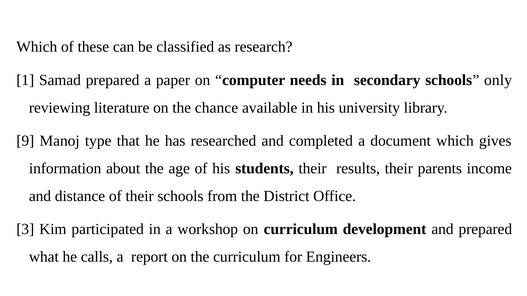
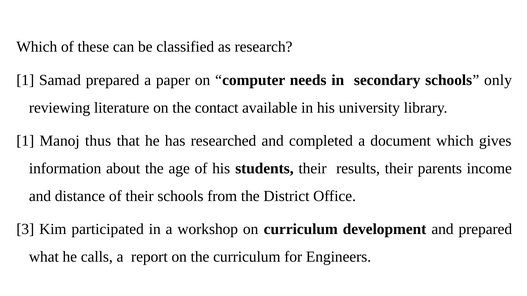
chance: chance -> contact
9 at (25, 141): 9 -> 1
type: type -> thus
